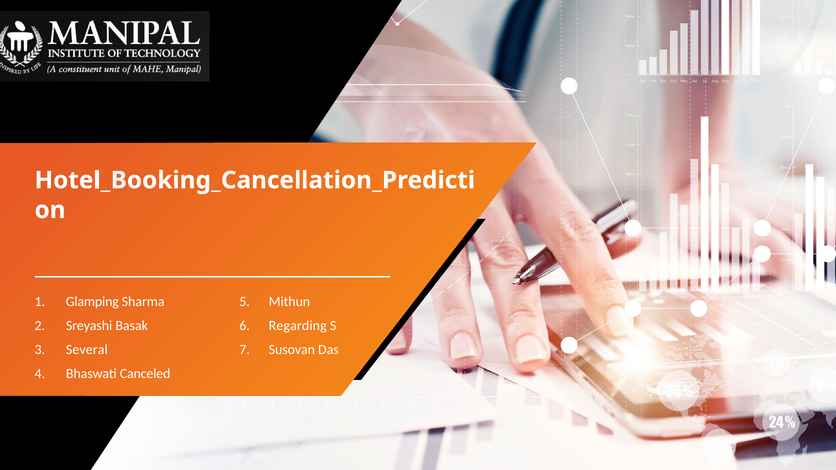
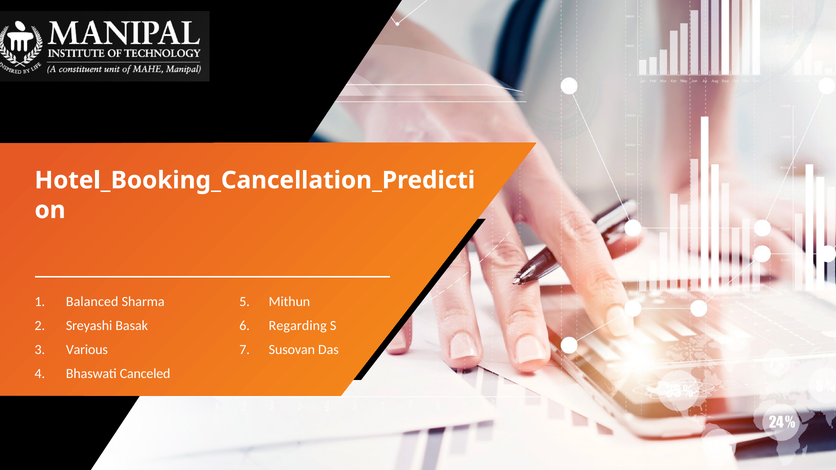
Glamping: Glamping -> Balanced
Several: Several -> Various
